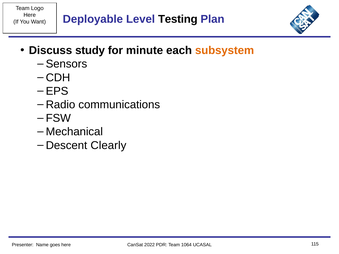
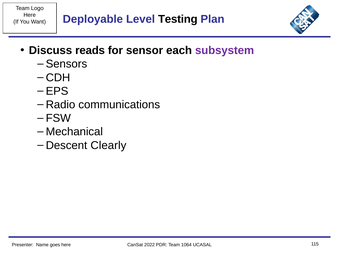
study: study -> reads
minute: minute -> sensor
subsystem colour: orange -> purple
